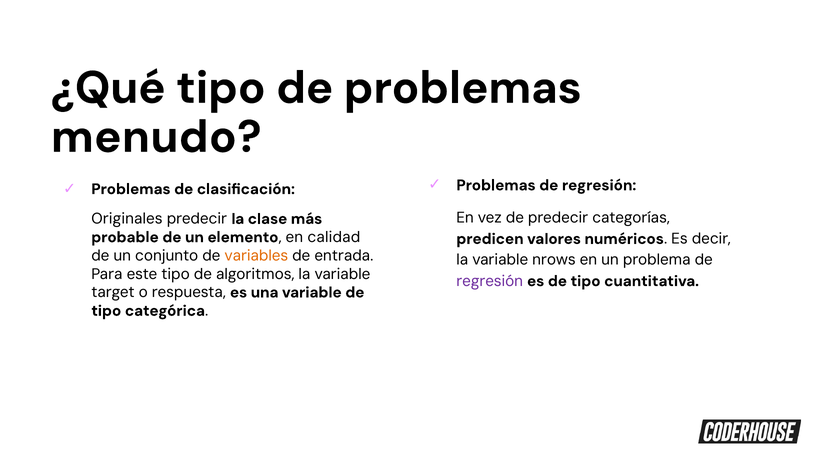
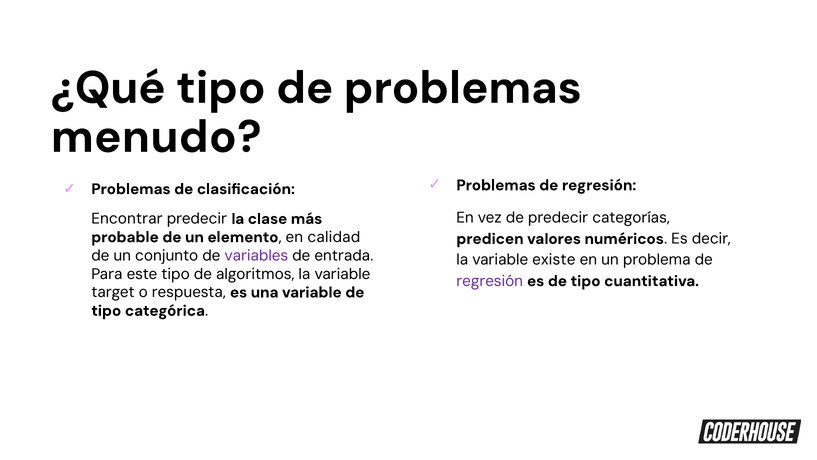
Originales: Originales -> Encontrar
variables colour: orange -> purple
nrows: nrows -> existe
